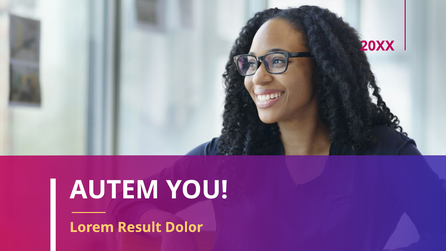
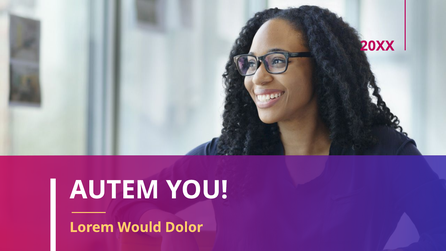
Result: Result -> Would
